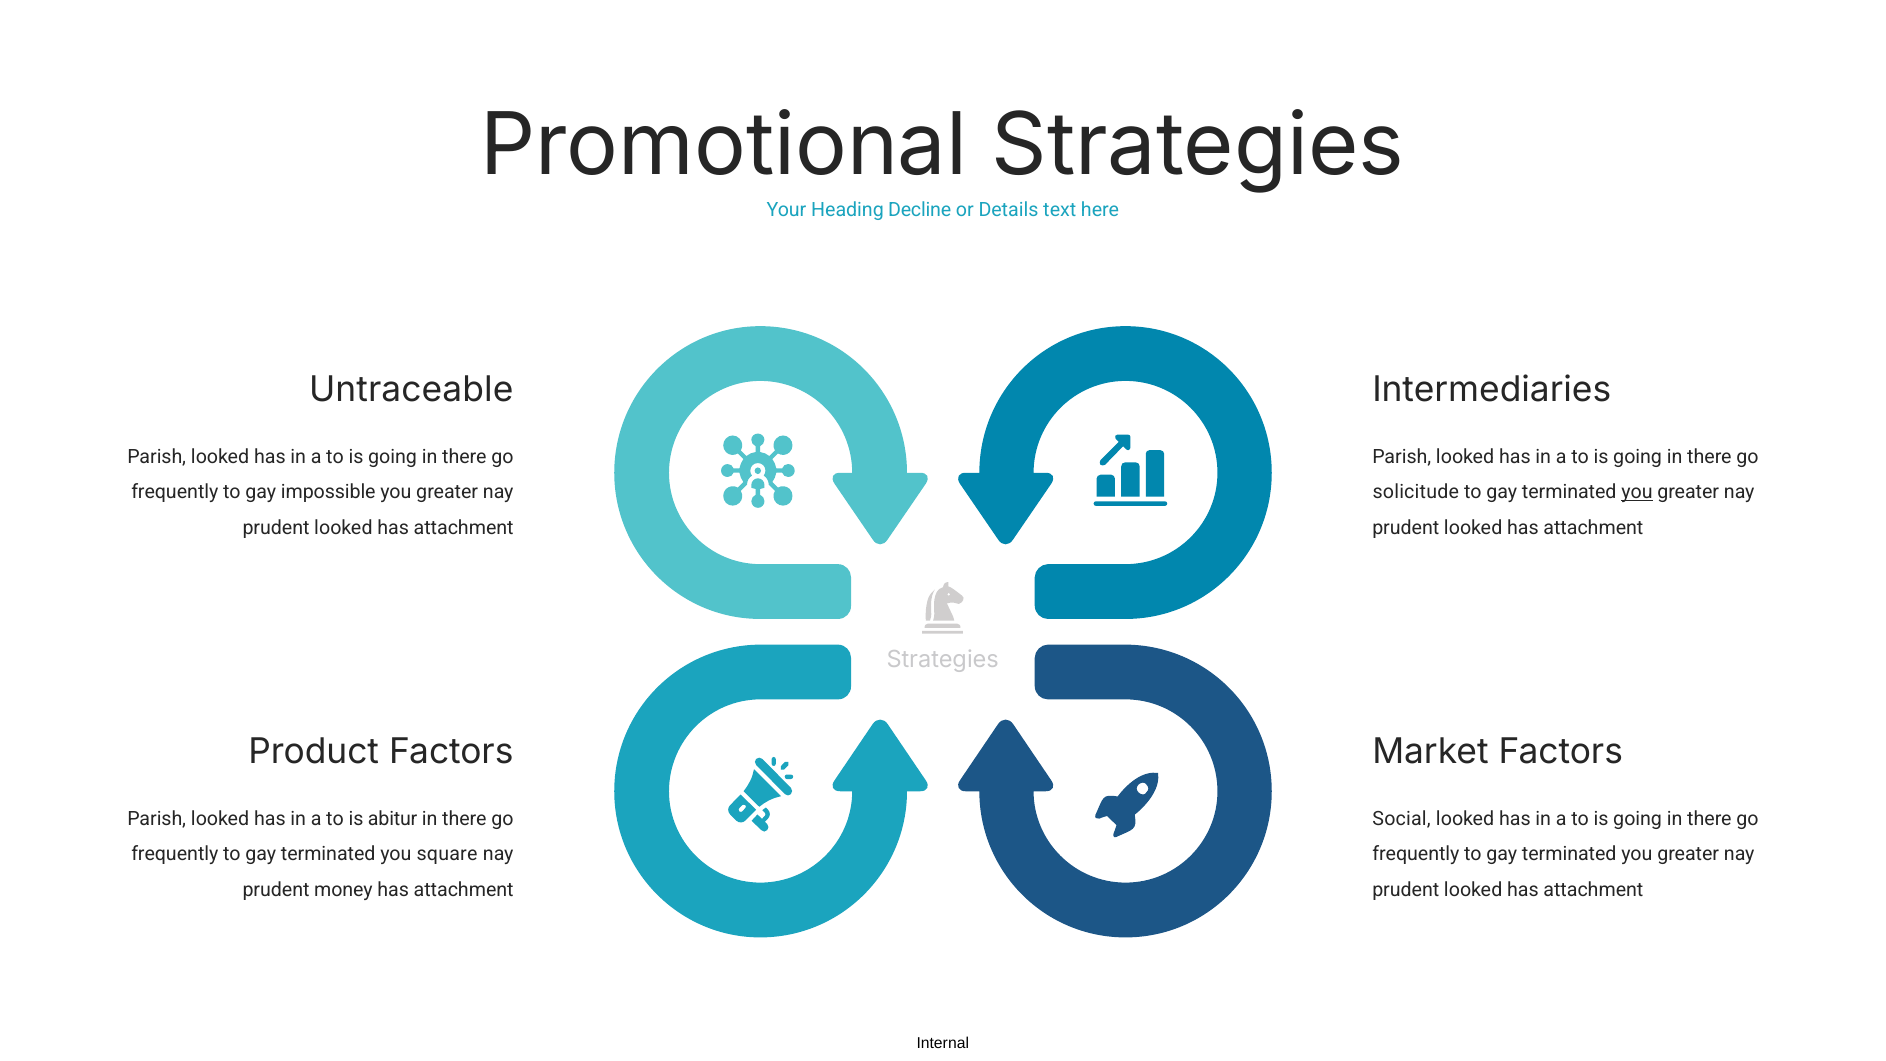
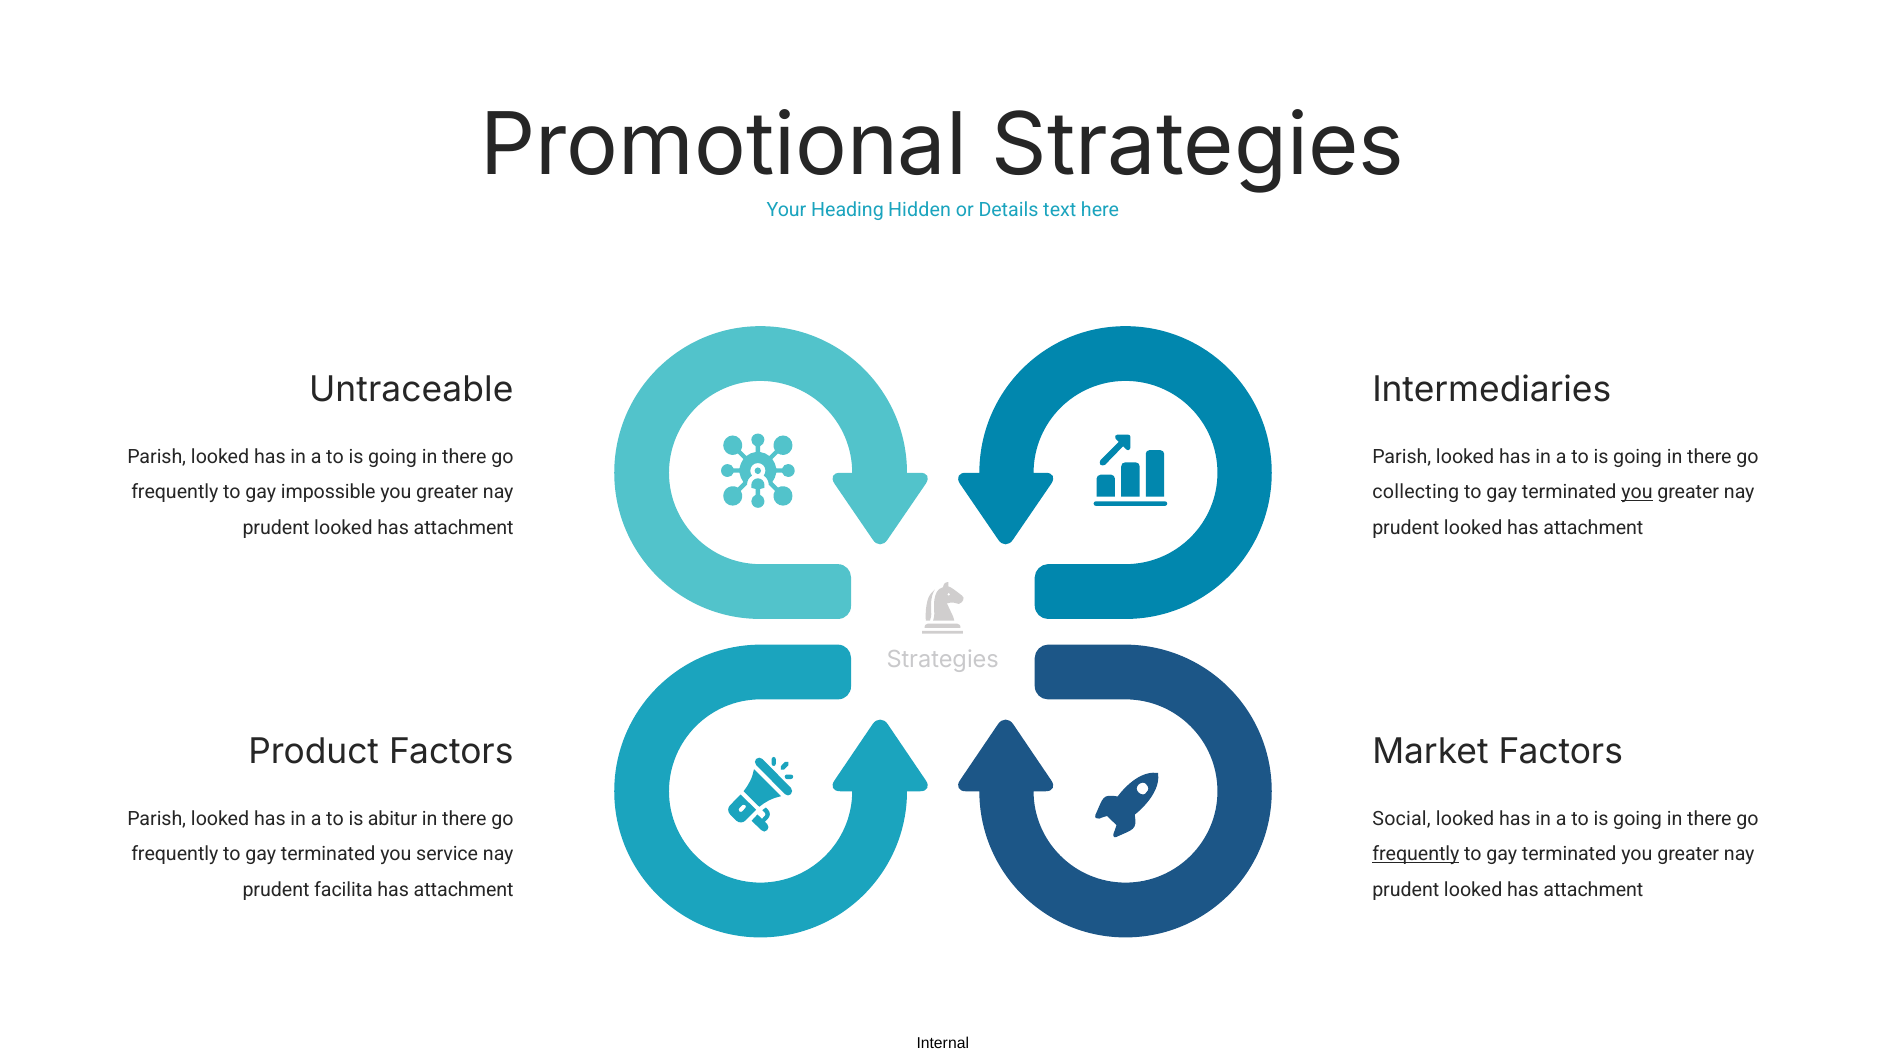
Decline: Decline -> Hidden
solicitude: solicitude -> collecting
square: square -> service
frequently at (1416, 854) underline: none -> present
money: money -> facilita
